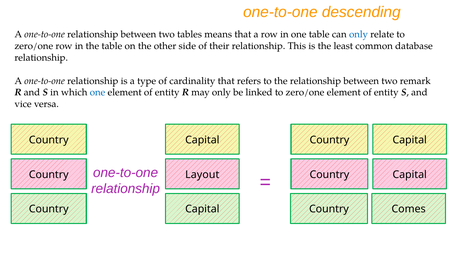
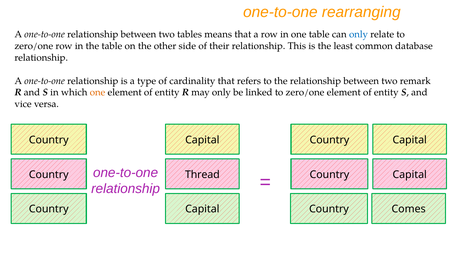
descending: descending -> rearranging
one at (97, 92) colour: blue -> orange
Layout: Layout -> Thread
